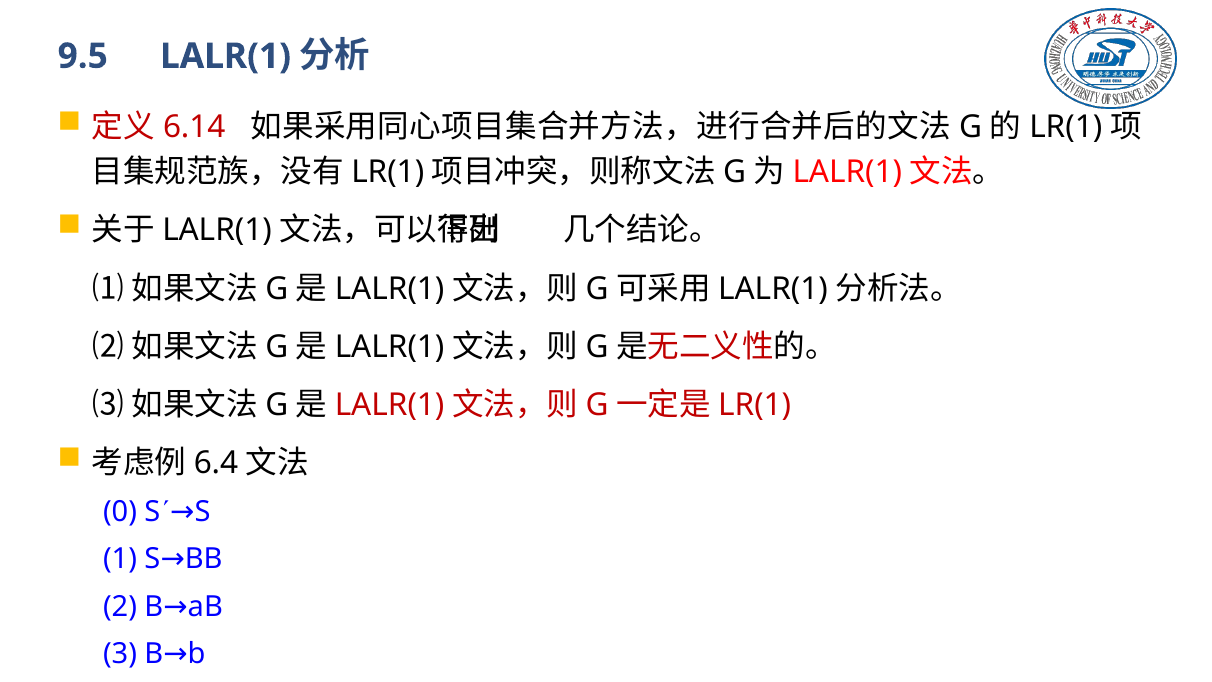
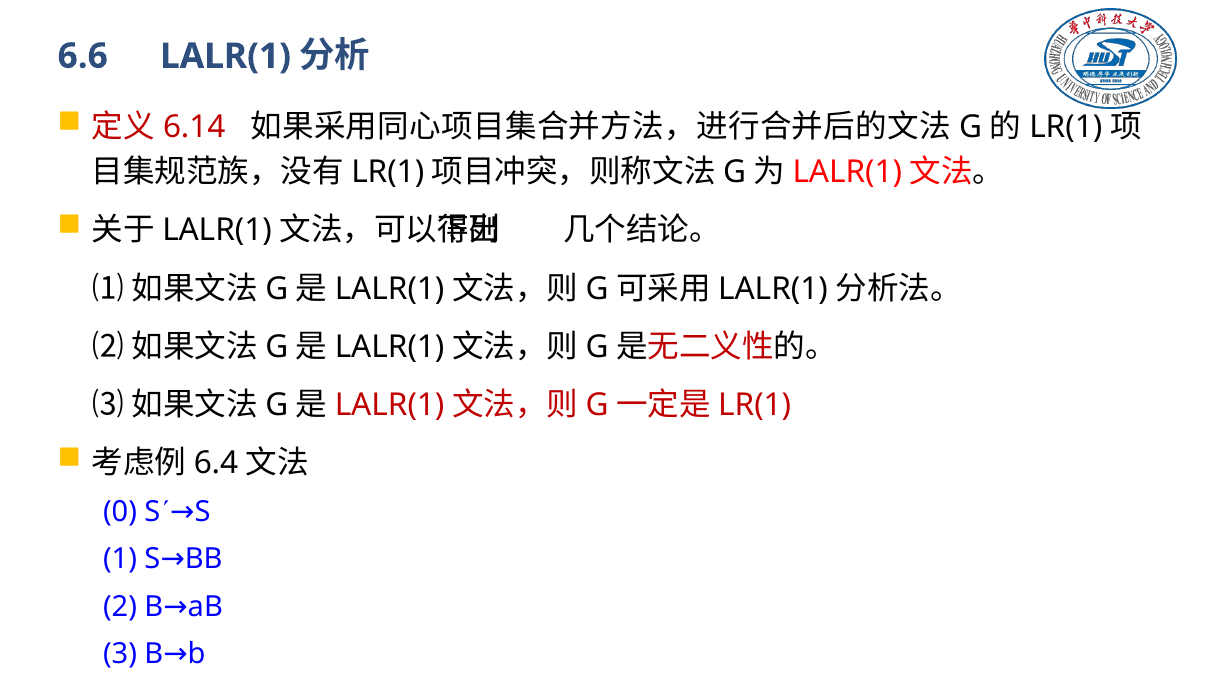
9.5: 9.5 -> 6.6
